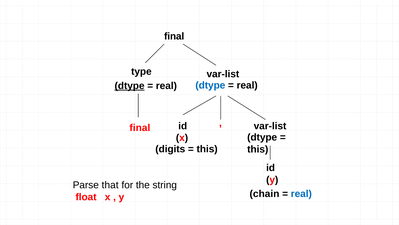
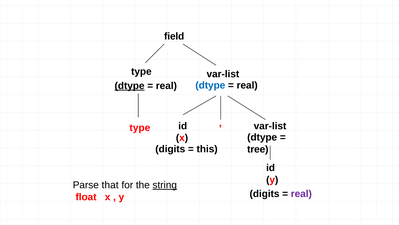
final at (174, 36): final -> field
final at (140, 127): final -> type
this at (258, 149): this -> tree
string underline: none -> present
chain at (264, 193): chain -> digits
real at (301, 193) colour: blue -> purple
